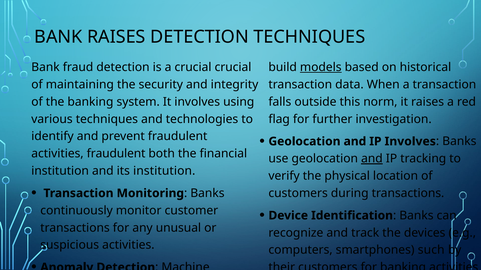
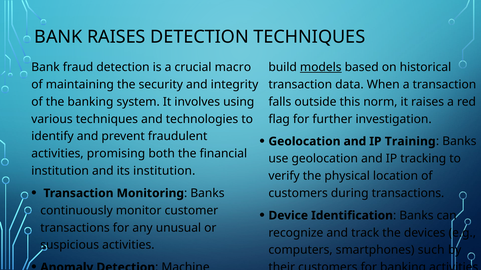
crucial crucial: crucial -> macro
IP Involves: Involves -> Training
activities fraudulent: fraudulent -> promising
and at (372, 159) underline: present -> none
